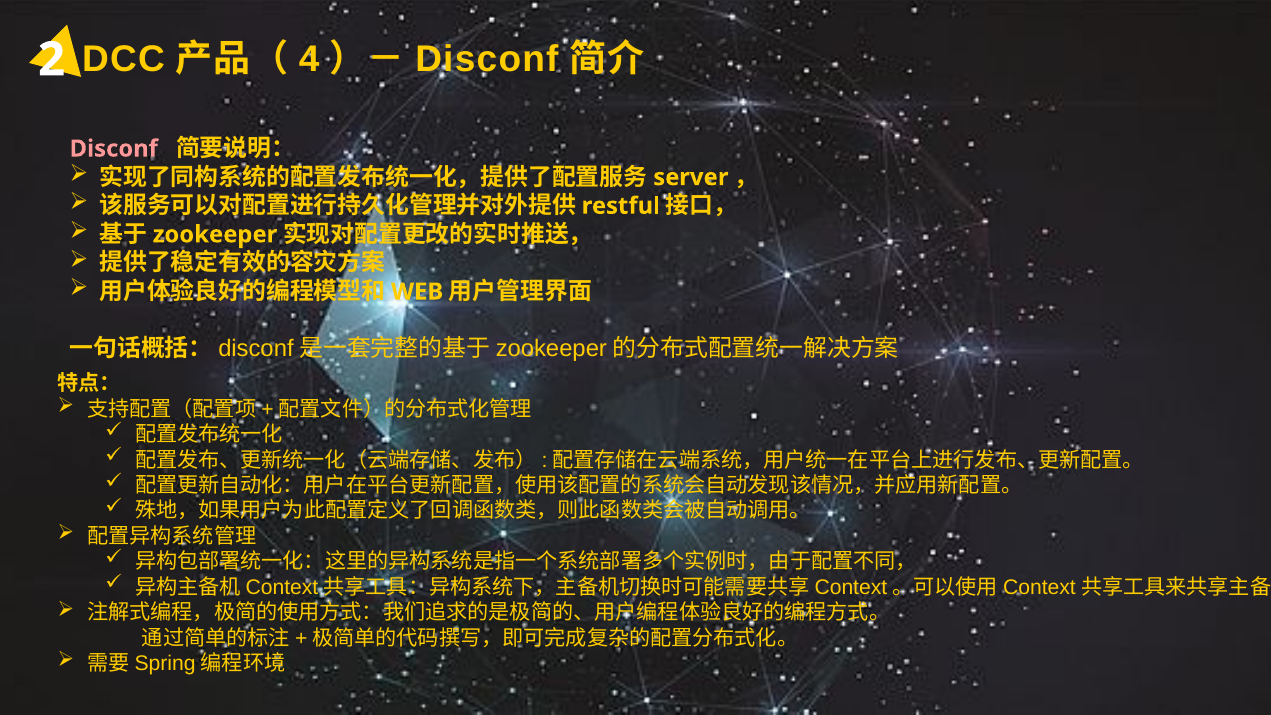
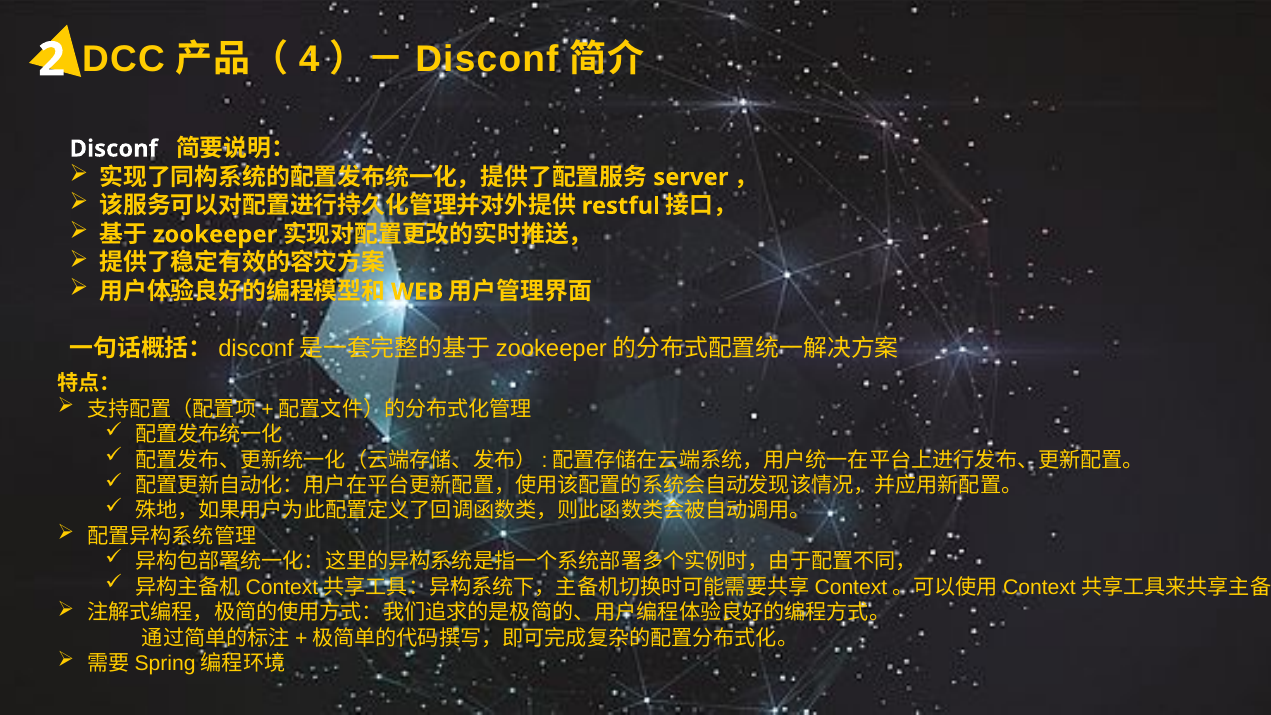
Disconf at (114, 149) colour: pink -> white
